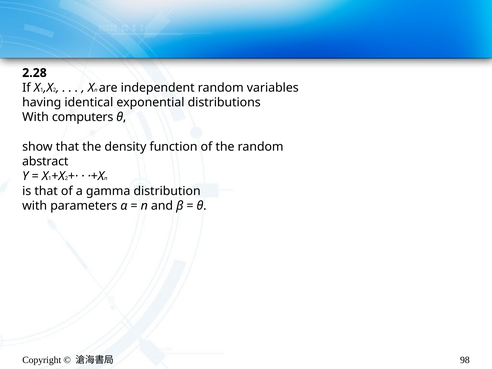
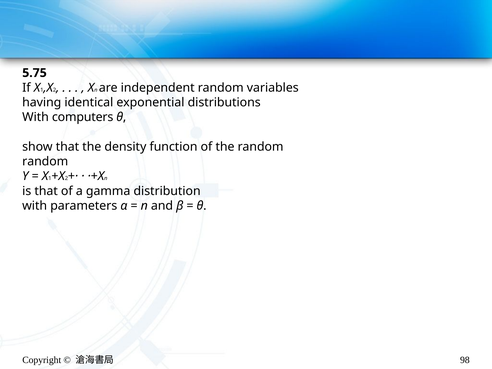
2.28: 2.28 -> 5.75
abstract at (45, 161): abstract -> random
